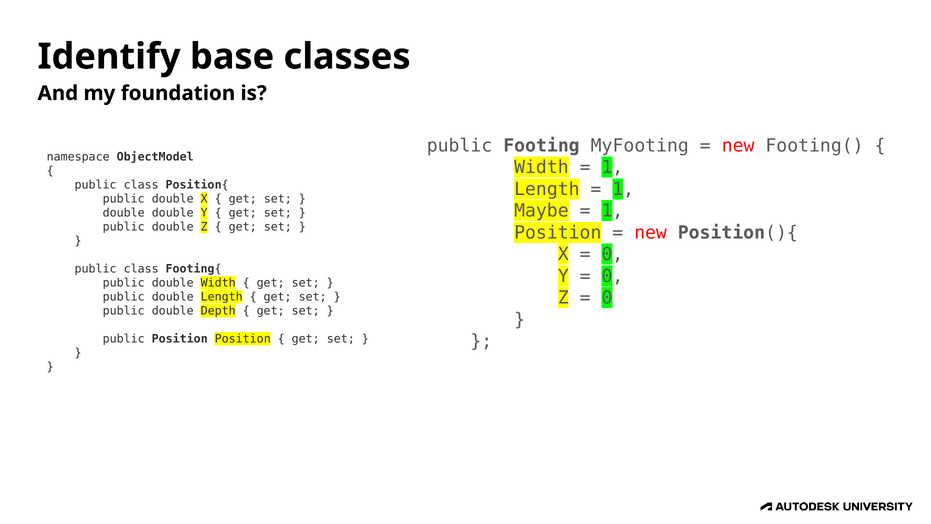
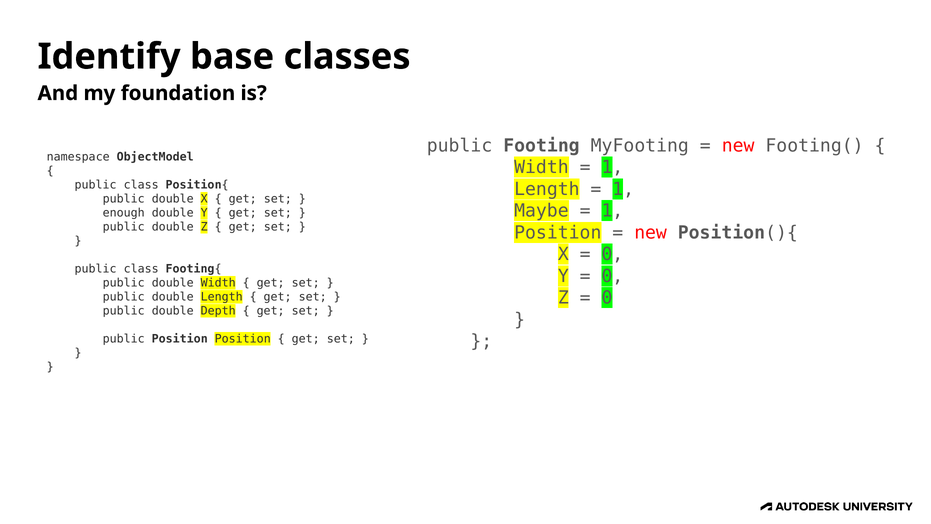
double at (124, 213): double -> enough
